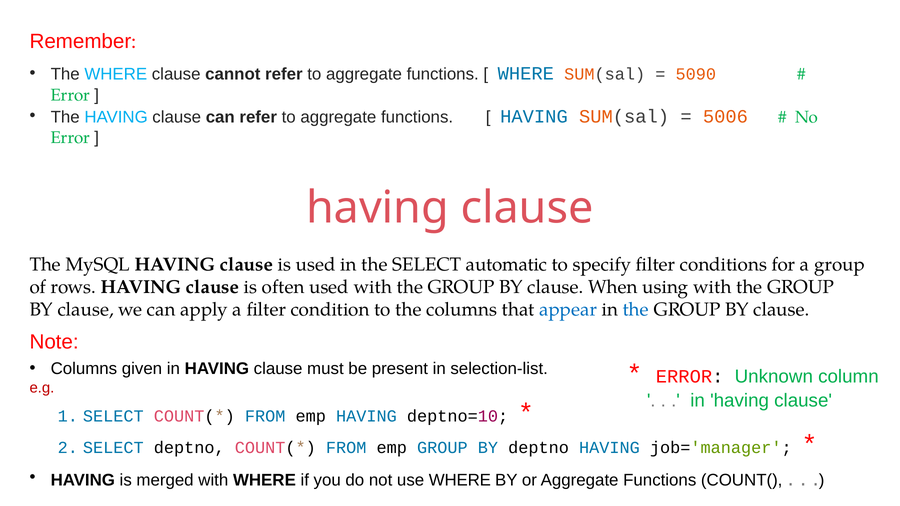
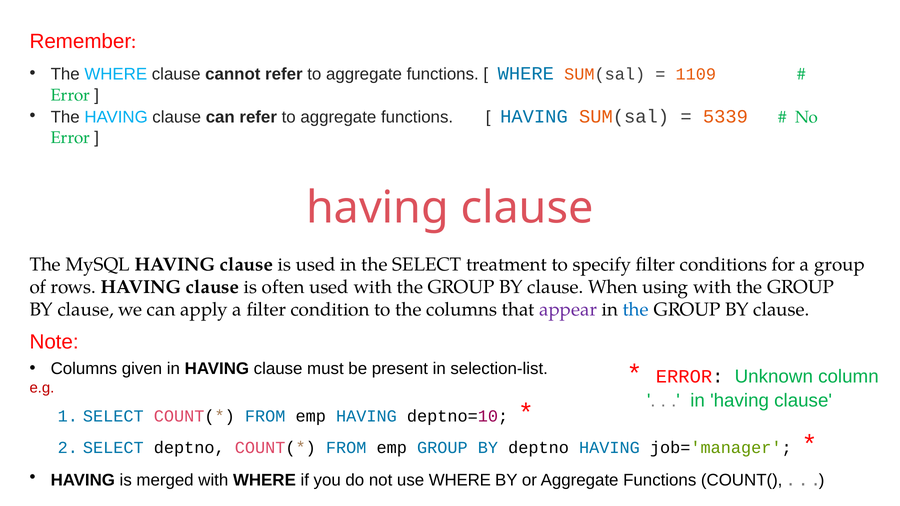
5090: 5090 -> 1109
5006: 5006 -> 5339
automatic: automatic -> treatment
appear colour: blue -> purple
